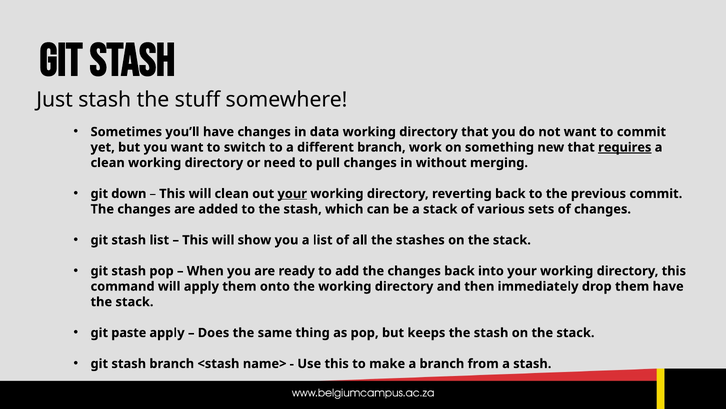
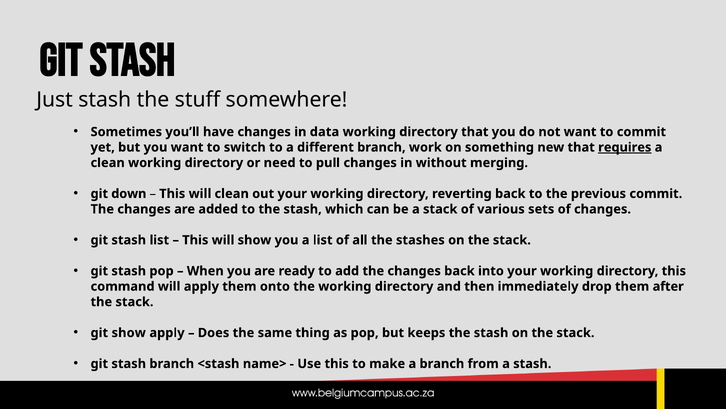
your at (292, 193) underline: present -> none
them have: have -> after
git paste: paste -> show
